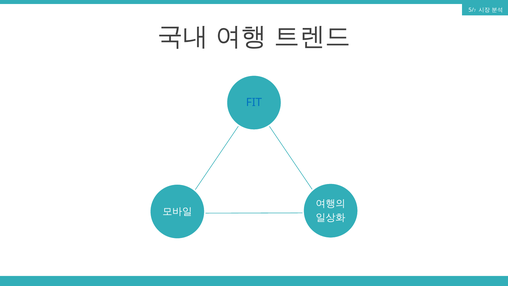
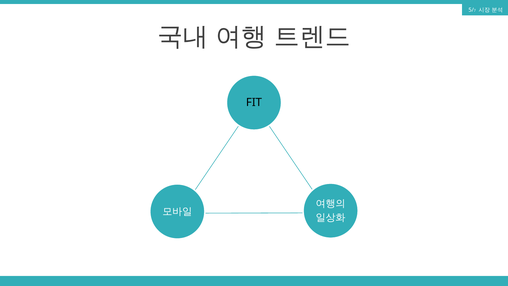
FIT colour: blue -> black
